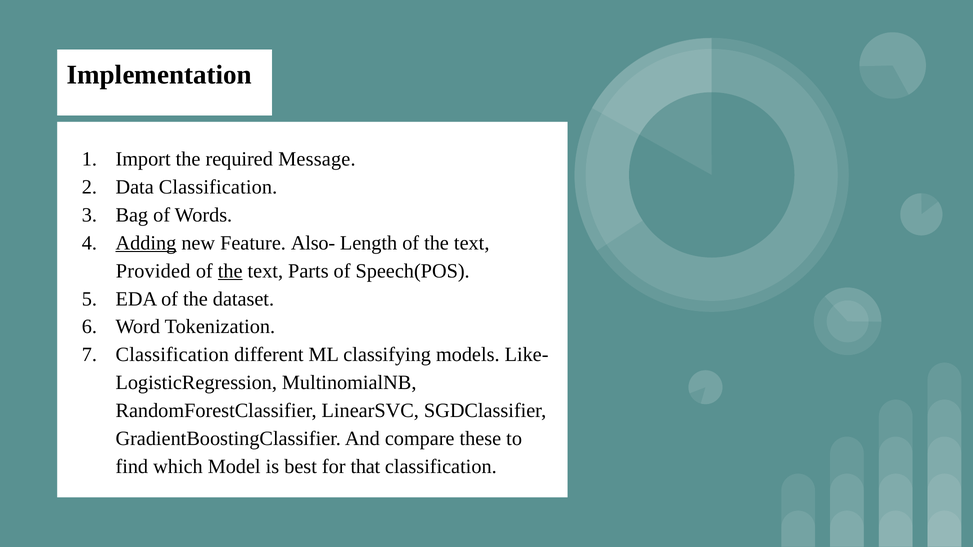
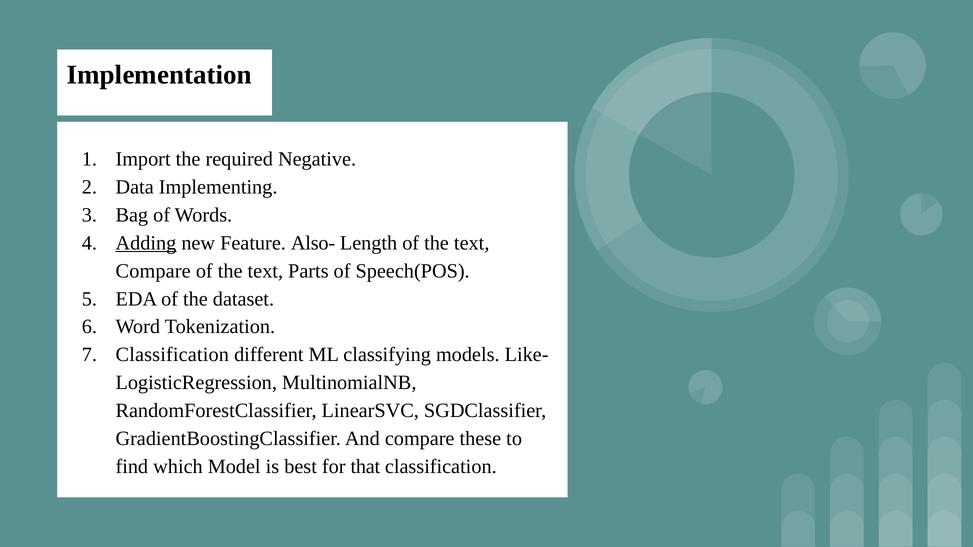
Message: Message -> Negative
Data Classification: Classification -> Implementing
Provided at (153, 271): Provided -> Compare
the at (230, 271) underline: present -> none
